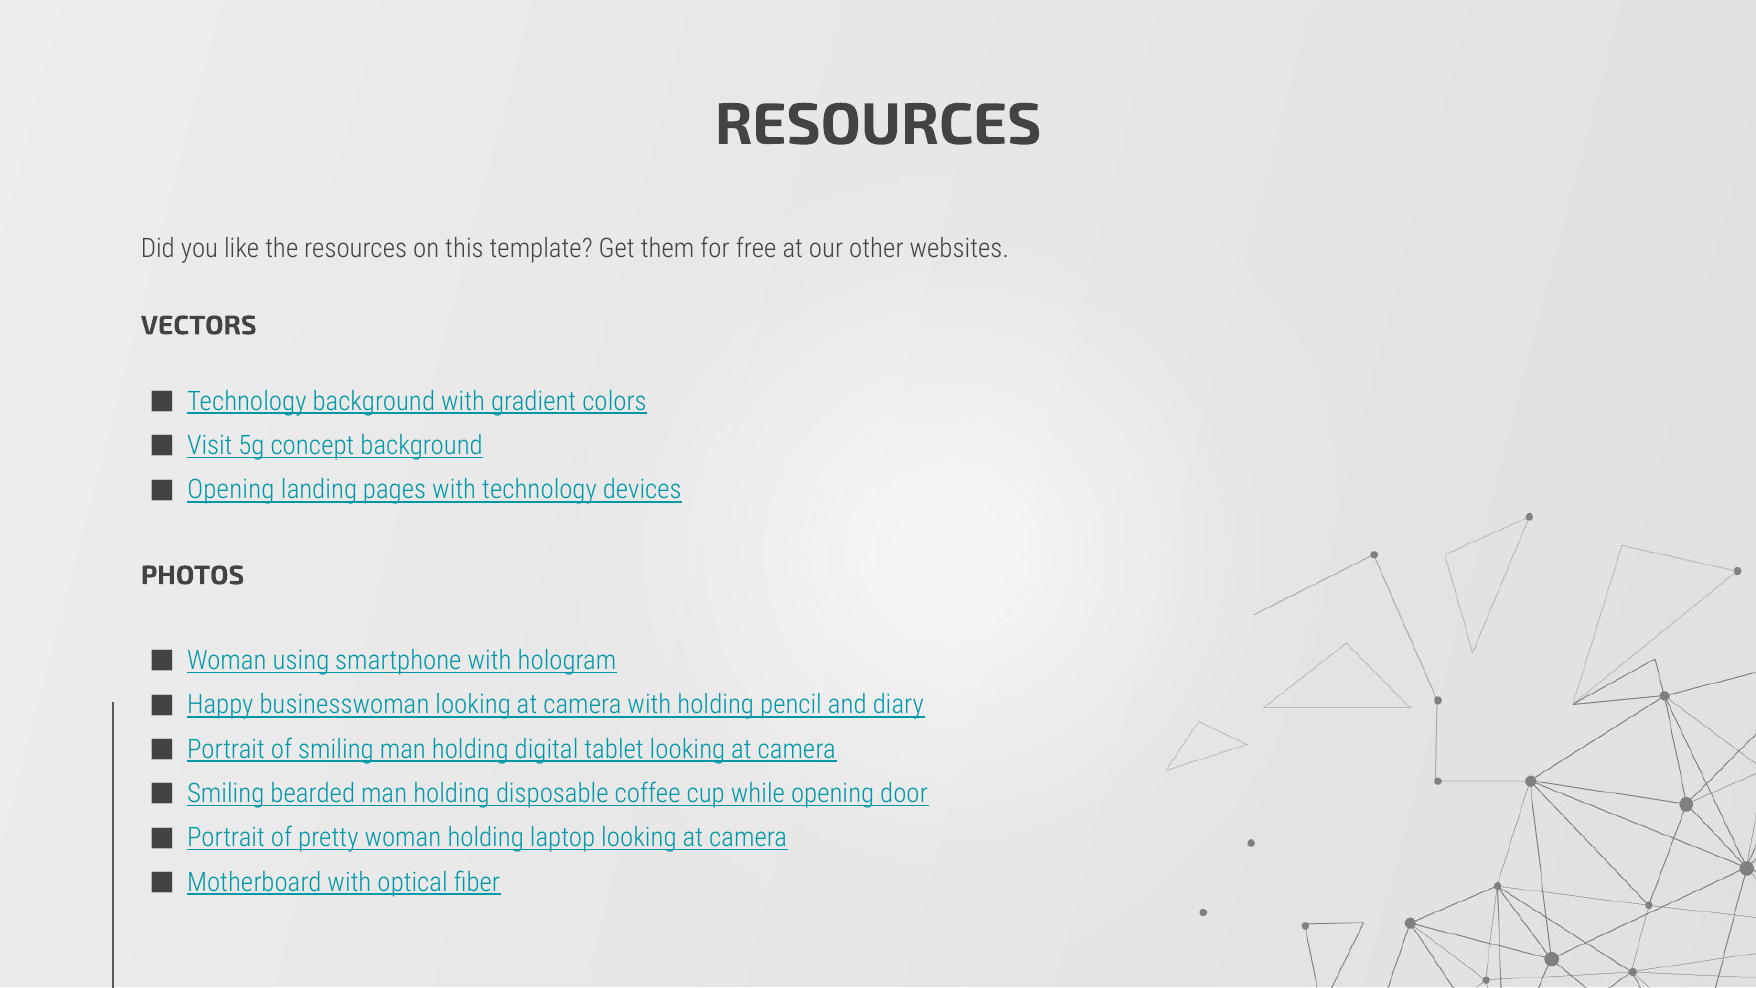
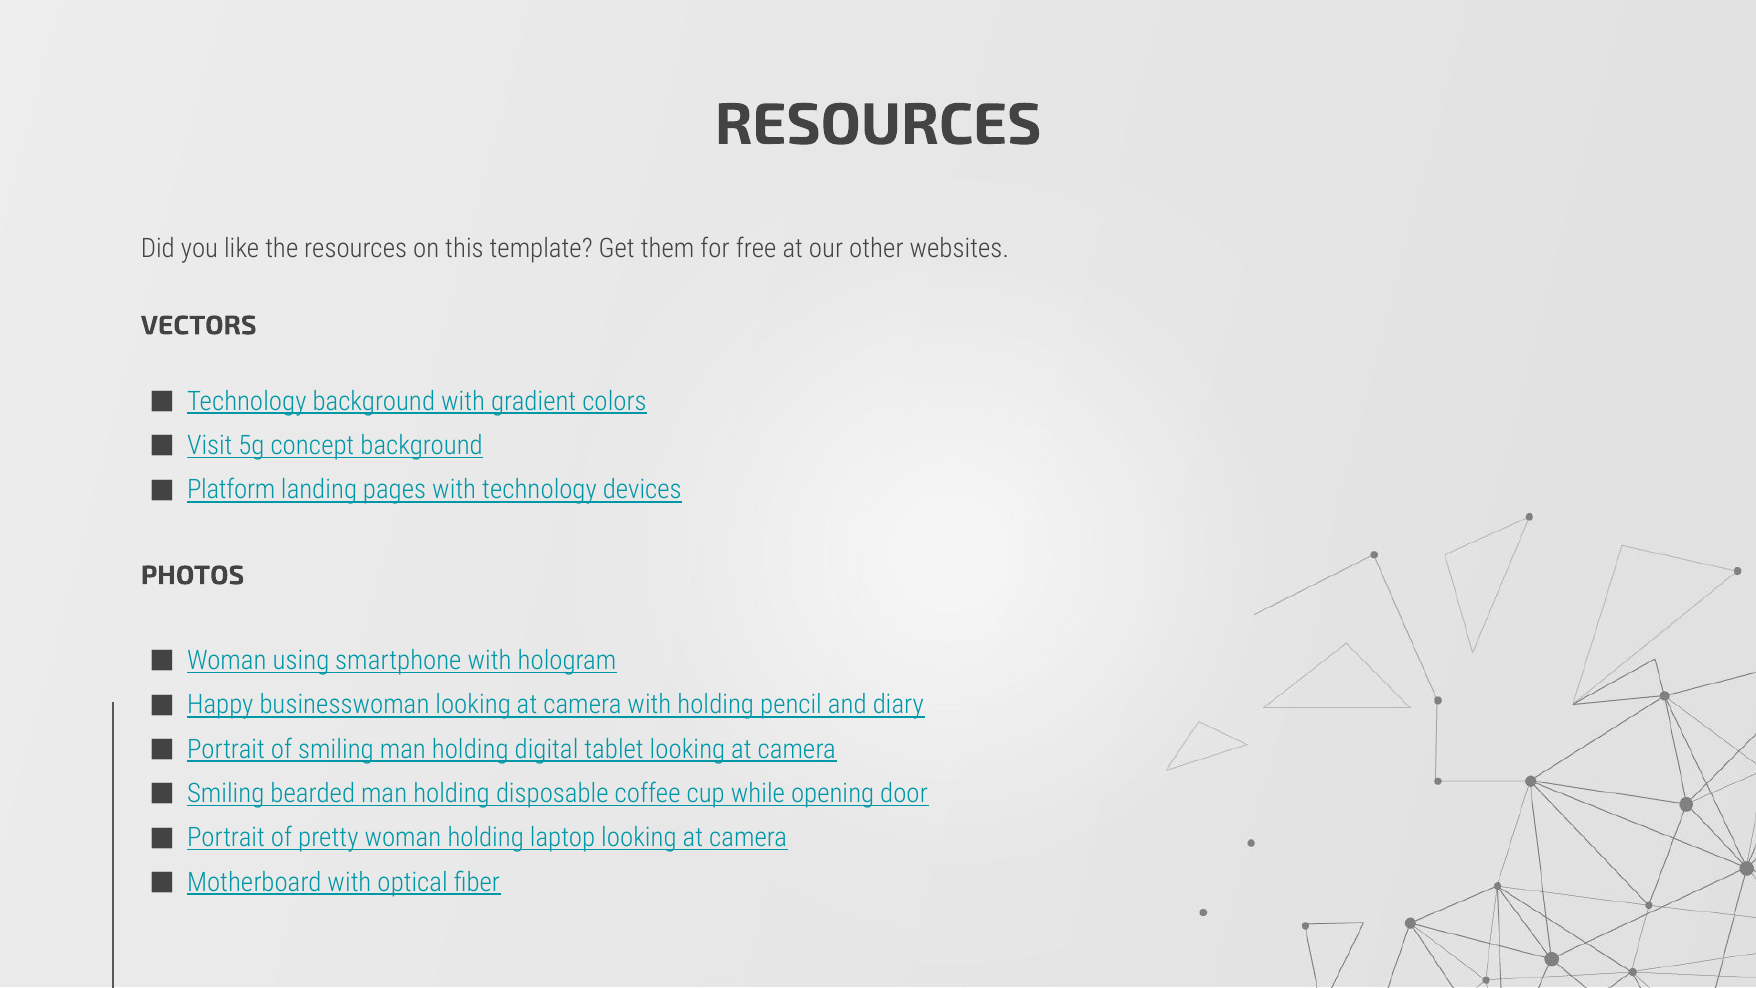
Opening at (231, 490): Opening -> Platform
